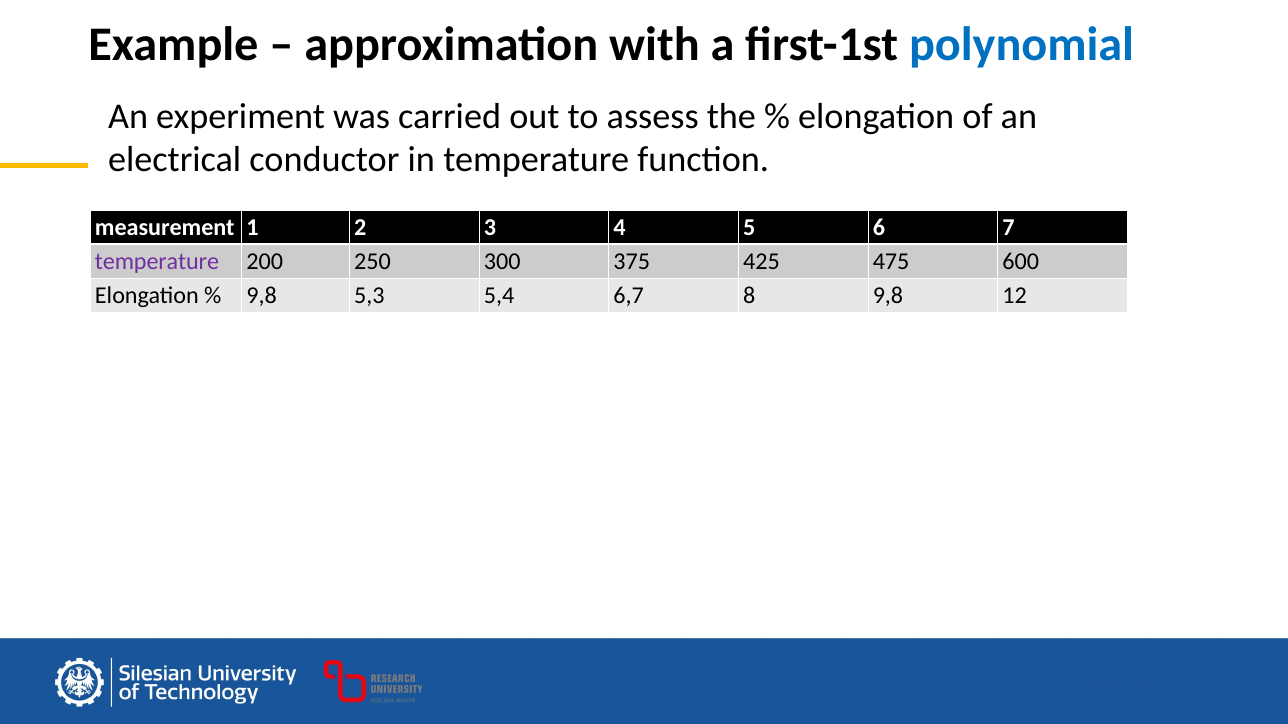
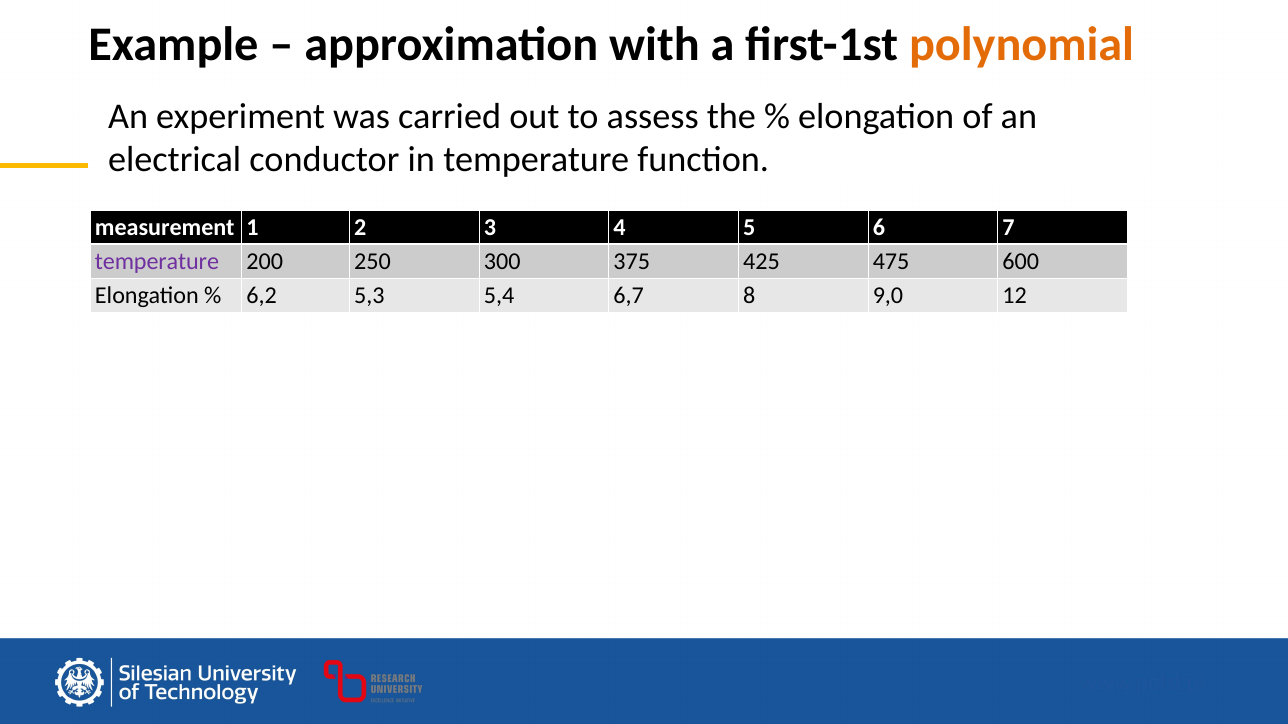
polynomial colour: blue -> orange
9,8 at (262, 296): 9,8 -> 6,2
8 9,8: 9,8 -> 9,0
